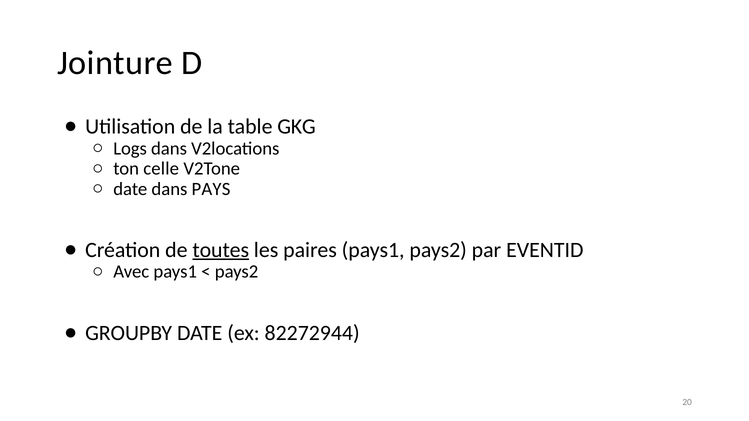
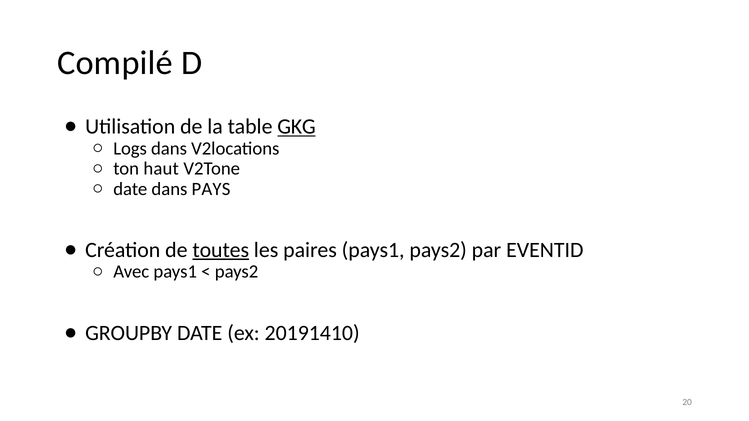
Jointure: Jointure -> Compilé
GKG underline: none -> present
celle: celle -> haut
82272944: 82272944 -> 20191410
